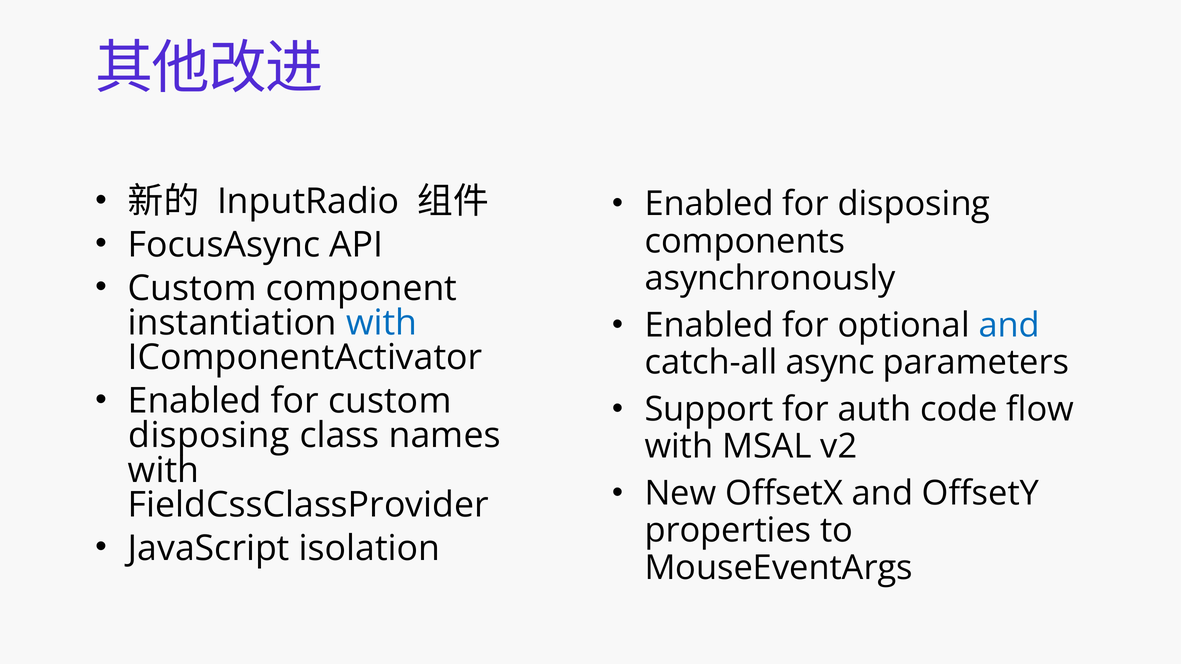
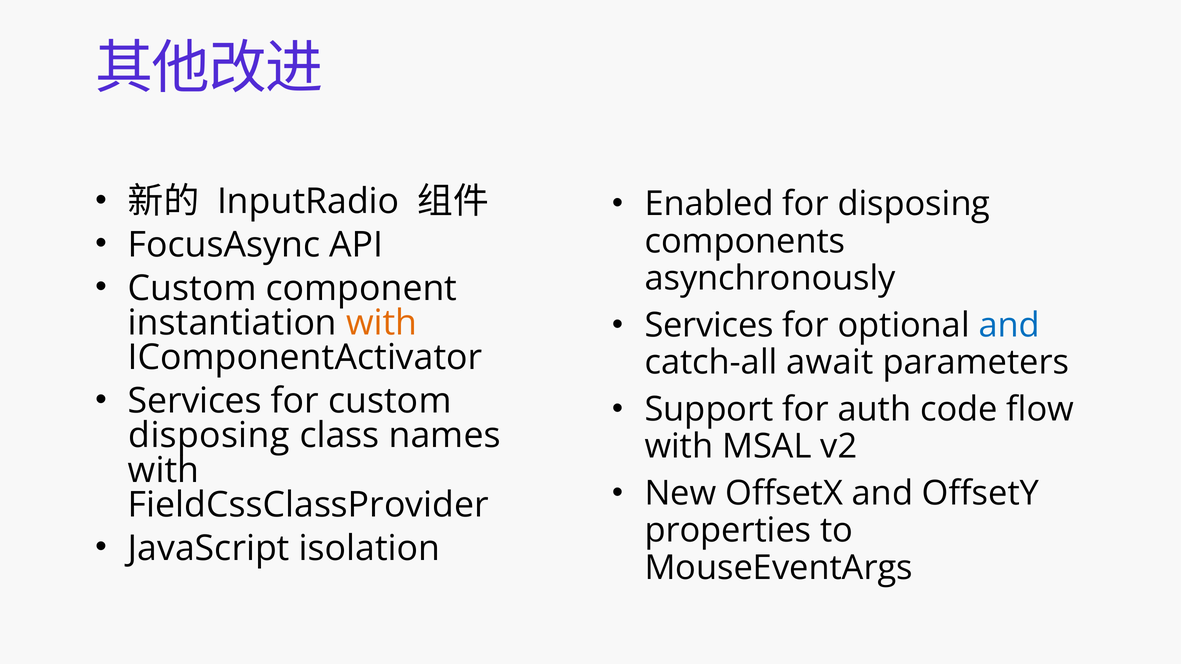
Enabled at (709, 325): Enabled -> Services
with at (382, 323) colour: blue -> orange
async: async -> await
Enabled at (195, 401): Enabled -> Services
